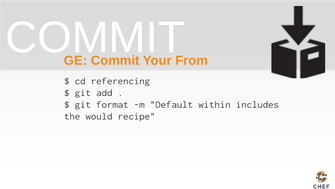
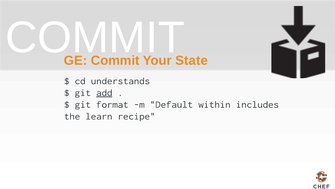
From: From -> State
referencing: referencing -> understands
add underline: none -> present
would: would -> learn
